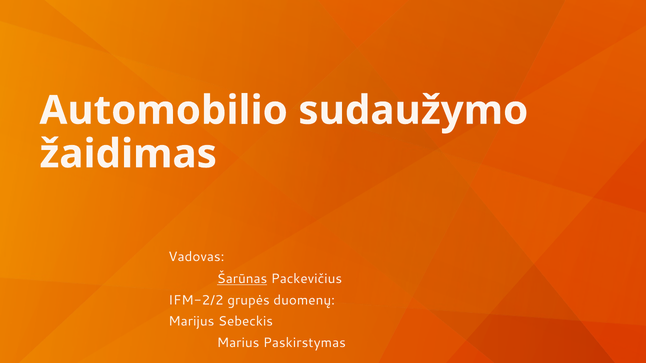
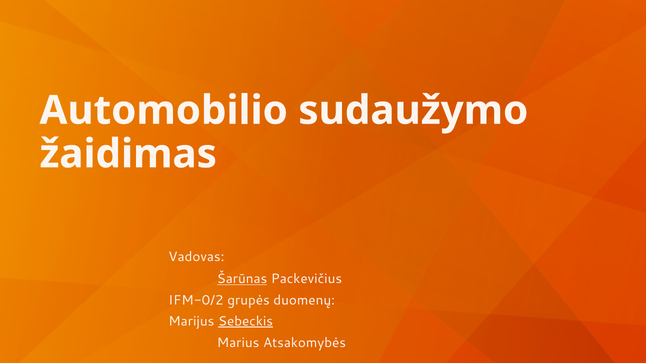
IFM-2/2: IFM-2/2 -> IFM-0/2
Sebeckis underline: none -> present
Paskirstymas: Paskirstymas -> Atsakomybės
